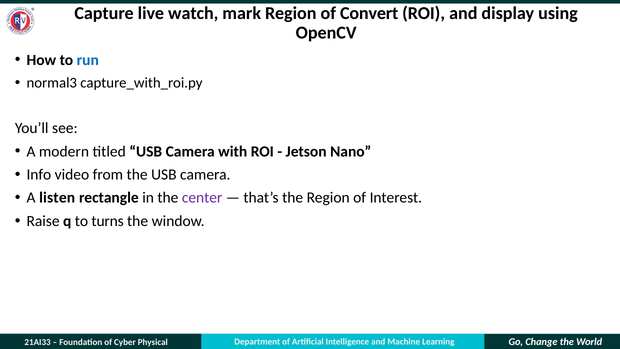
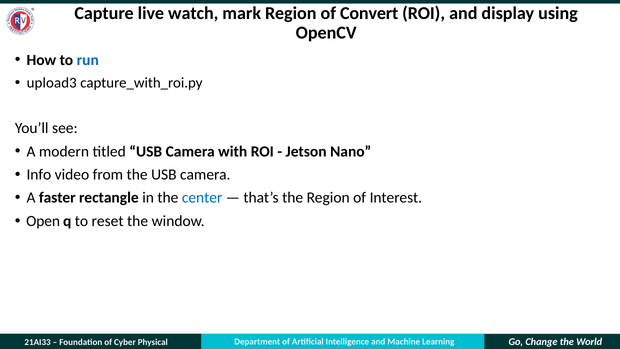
normal3: normal3 -> upload3
listen: listen -> faster
center colour: purple -> blue
Raise: Raise -> Open
turns: turns -> reset
